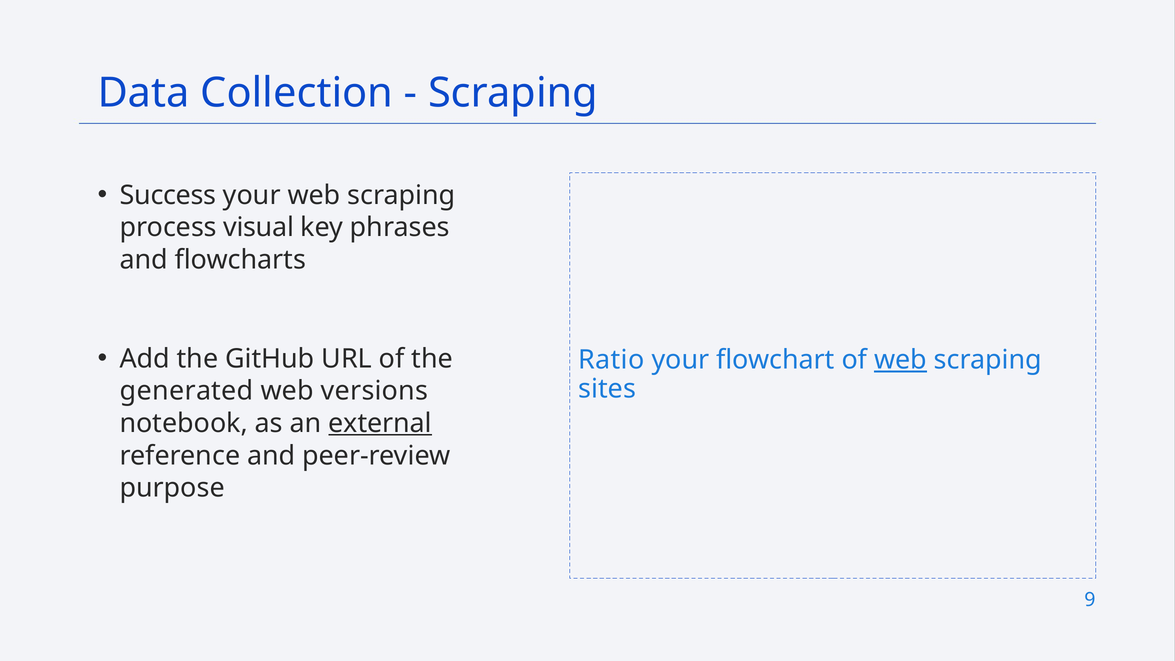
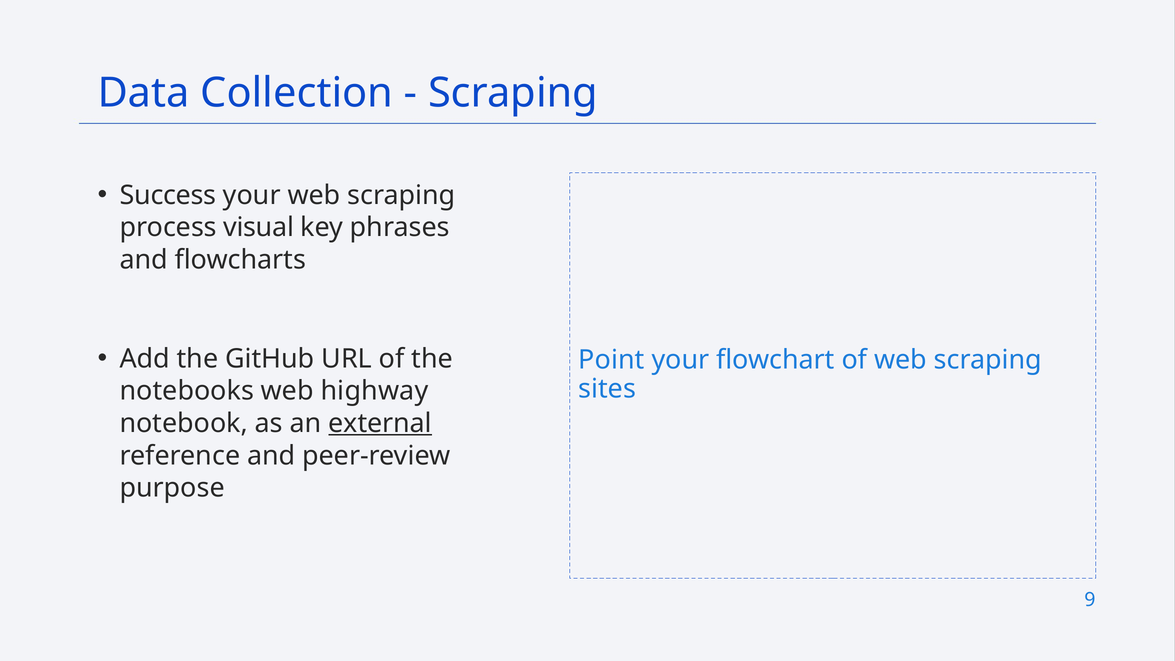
Ratio: Ratio -> Point
web at (900, 360) underline: present -> none
generated: generated -> notebooks
versions: versions -> highway
